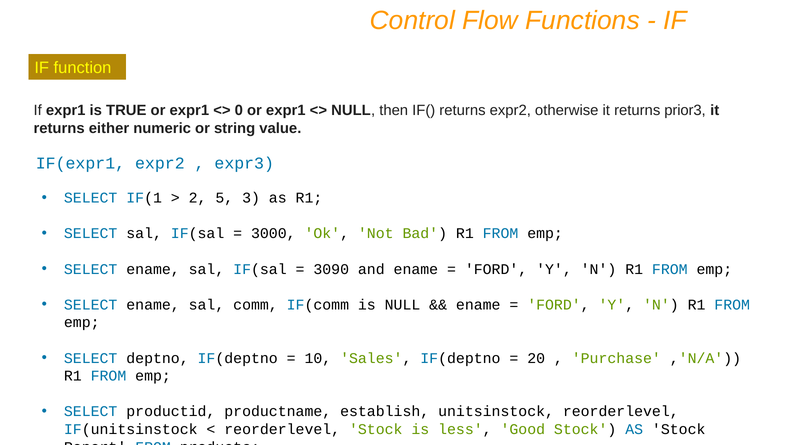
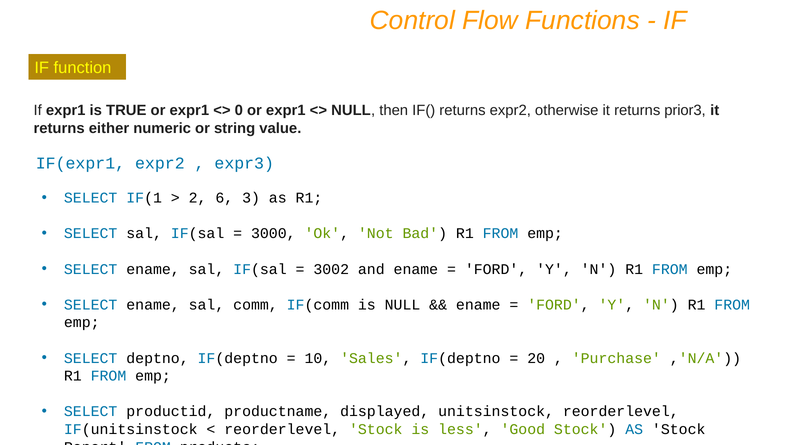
5: 5 -> 6
3090: 3090 -> 3002
establish: establish -> displayed
